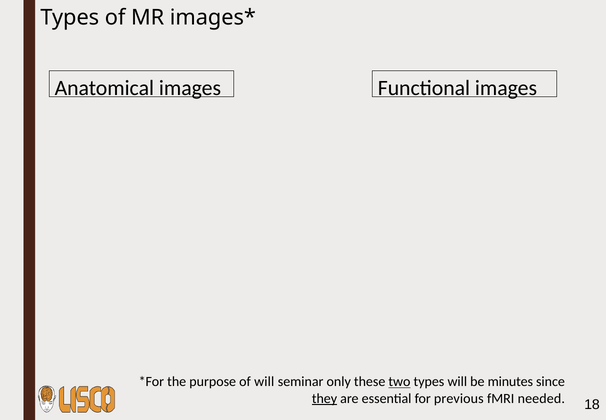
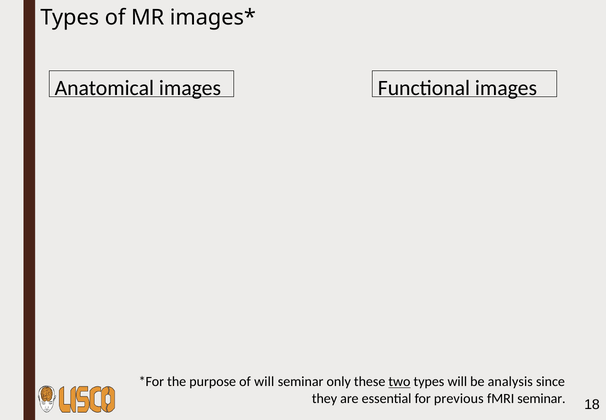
minutes: minutes -> analysis
they underline: present -> none
fMRI needed: needed -> seminar
